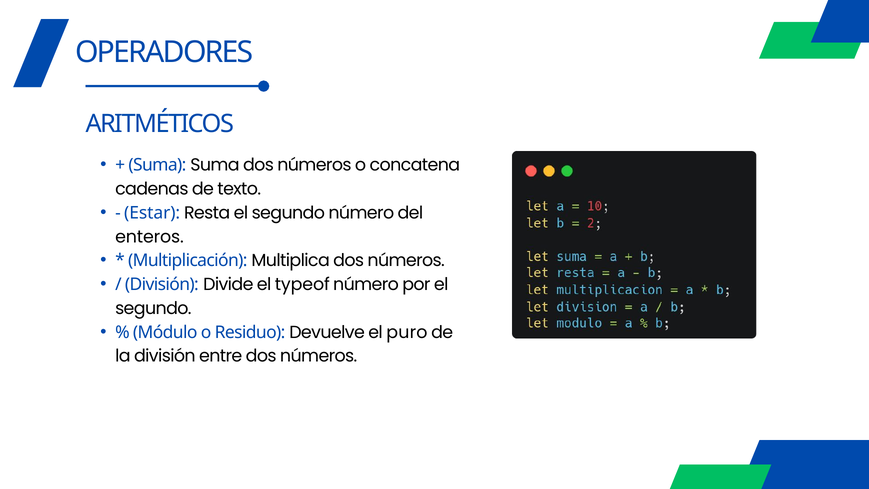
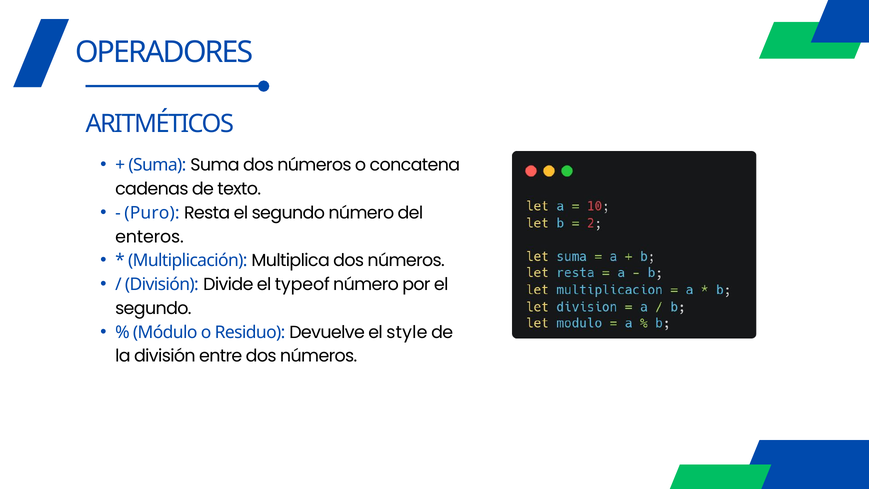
Estar: Estar -> Puro
puro: puro -> style
